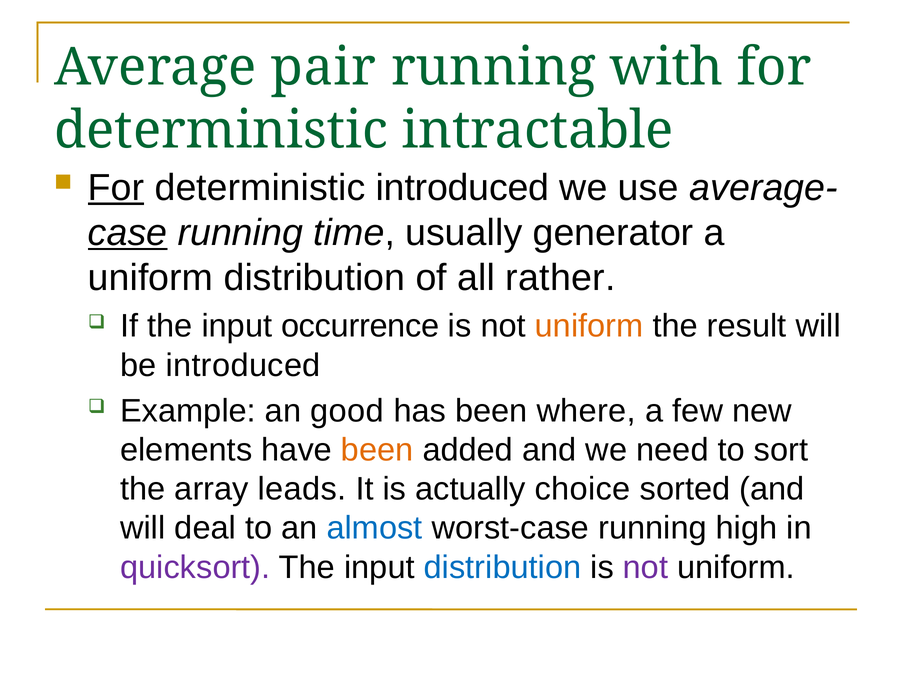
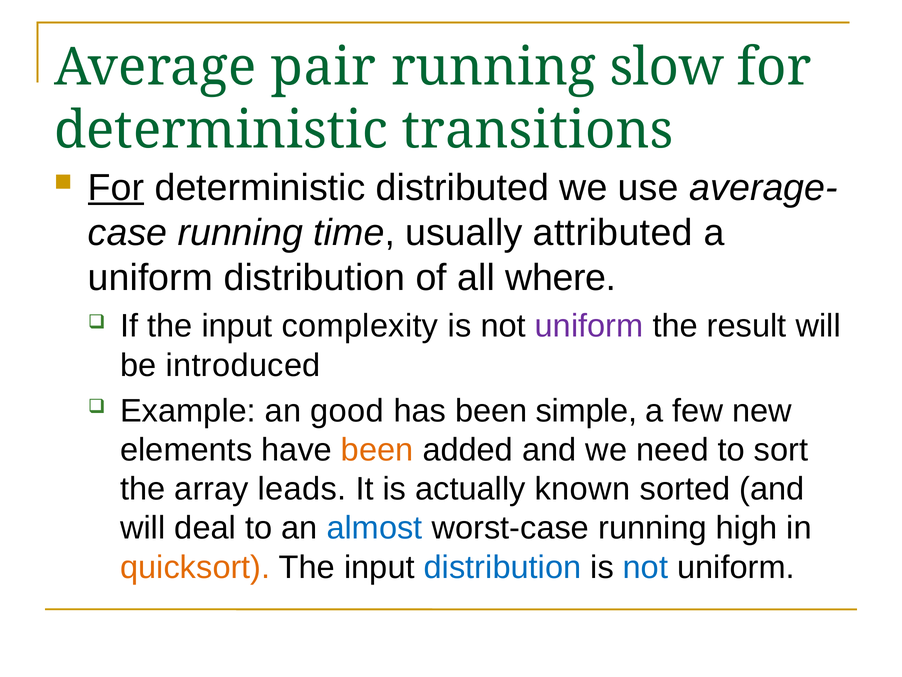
with: with -> slow
intractable: intractable -> transitions
deterministic introduced: introduced -> distributed
case underline: present -> none
generator: generator -> attributed
rather: rather -> where
occurrence: occurrence -> complexity
uniform at (589, 326) colour: orange -> purple
where: where -> simple
choice: choice -> known
quicksort colour: purple -> orange
not at (645, 567) colour: purple -> blue
